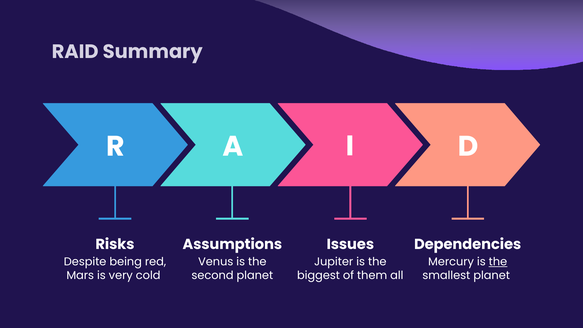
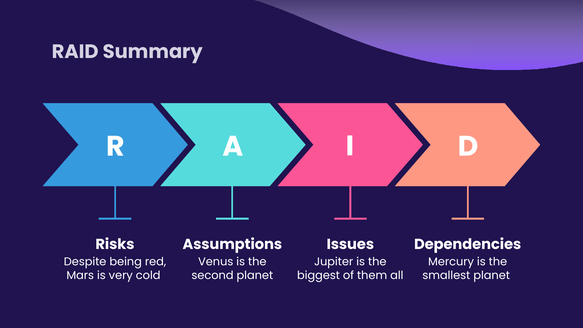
the at (498, 262) underline: present -> none
